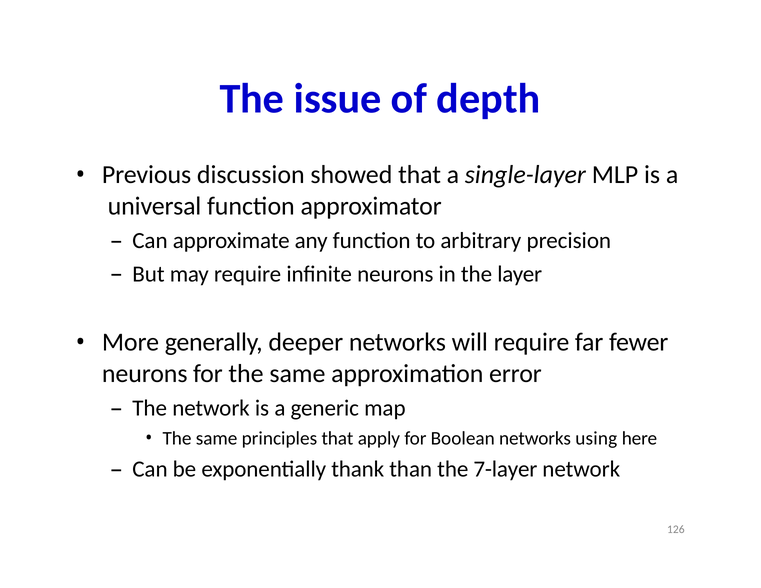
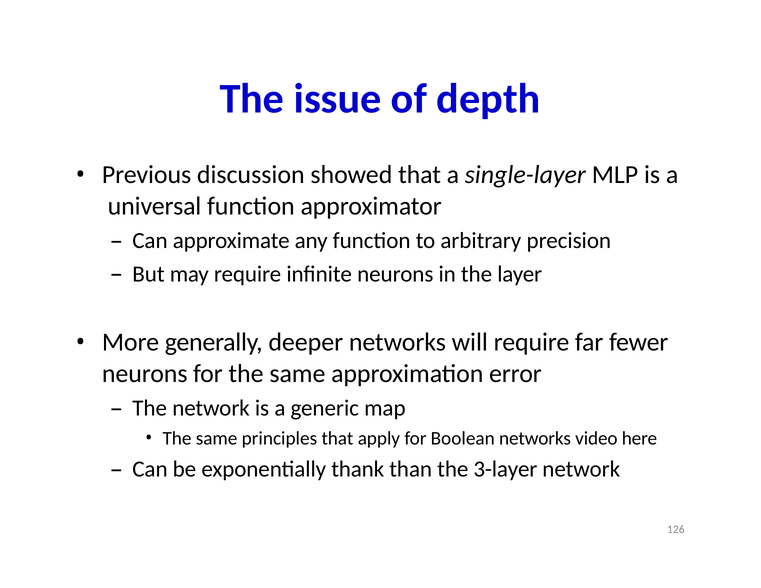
using: using -> video
7-layer: 7-layer -> 3-layer
